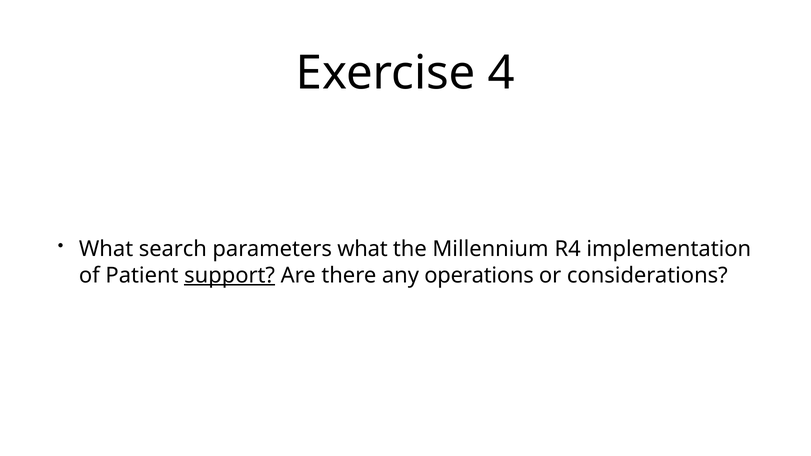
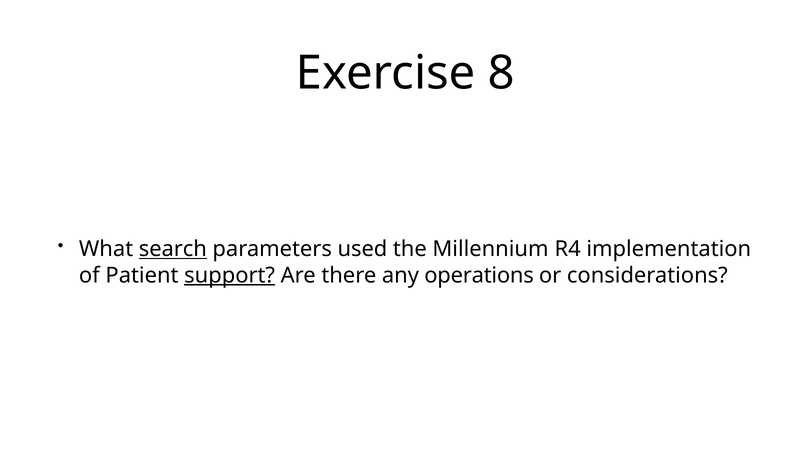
4: 4 -> 8
search underline: none -> present
parameters what: what -> used
